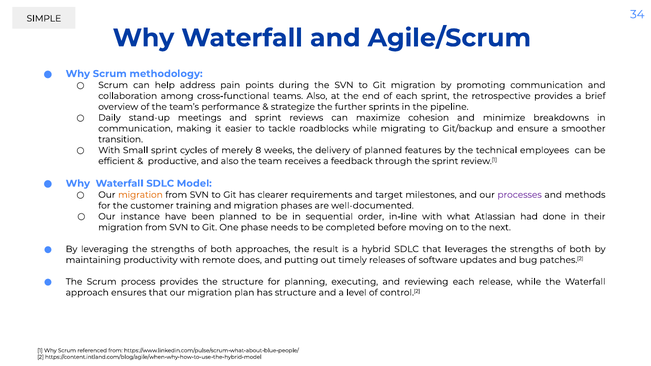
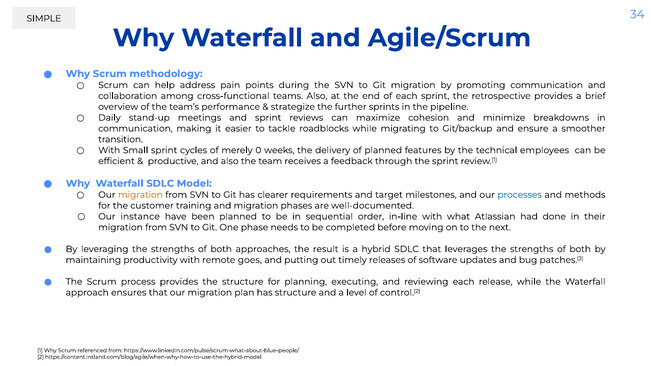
8: 8 -> 0
processes colour: purple -> blue
does: does -> goes
